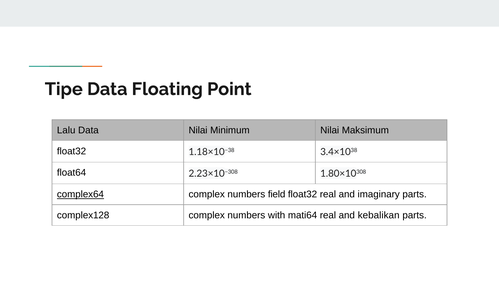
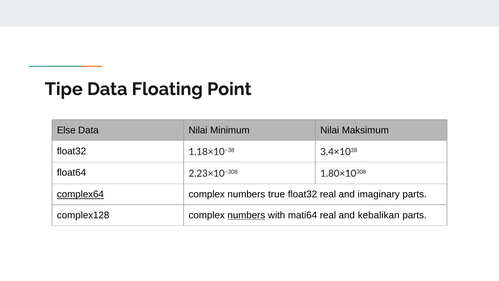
Lalu: Lalu -> Else
field: field -> true
numbers at (246, 215) underline: none -> present
